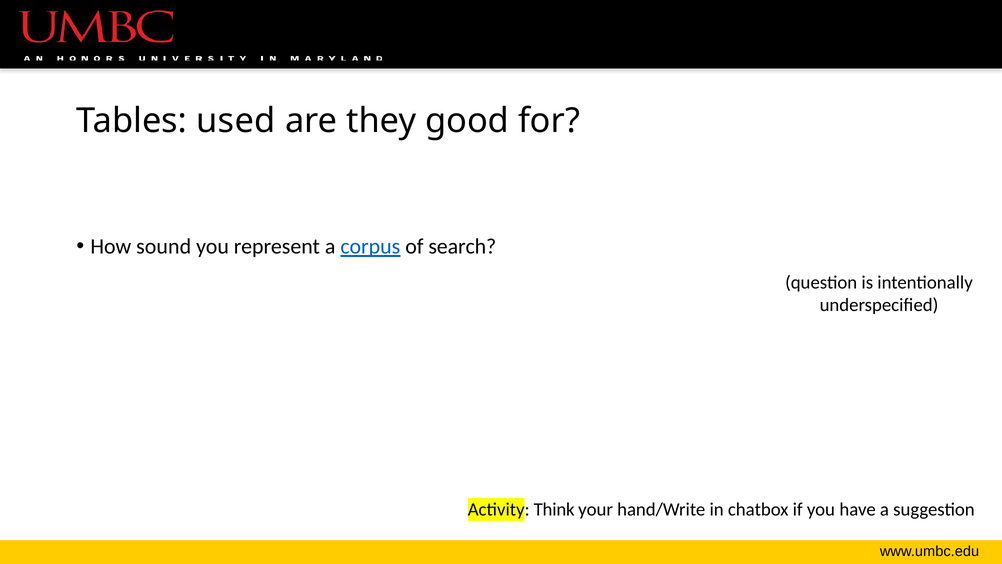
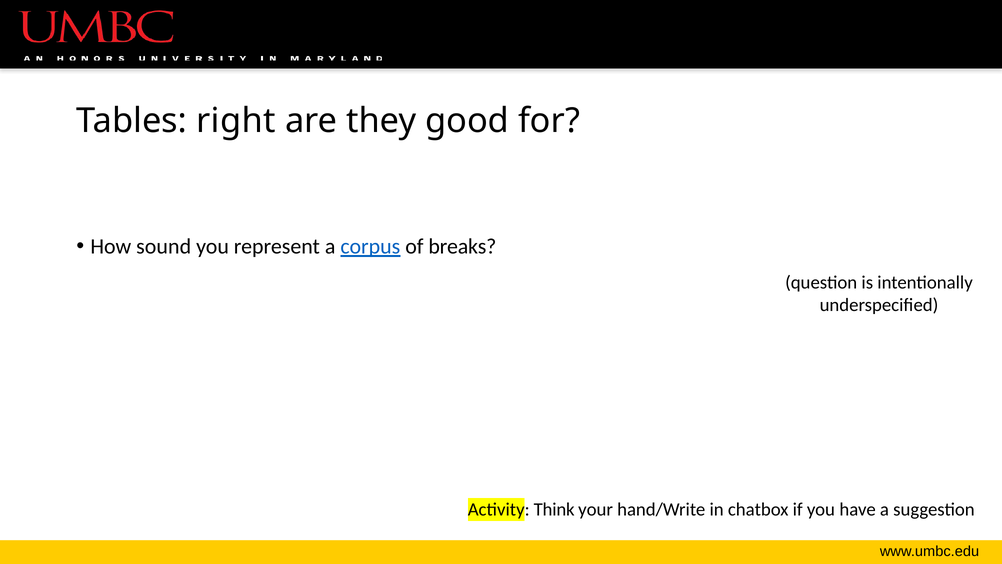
used: used -> right
search: search -> breaks
